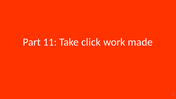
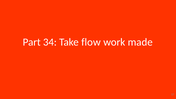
11: 11 -> 34
click: click -> flow
